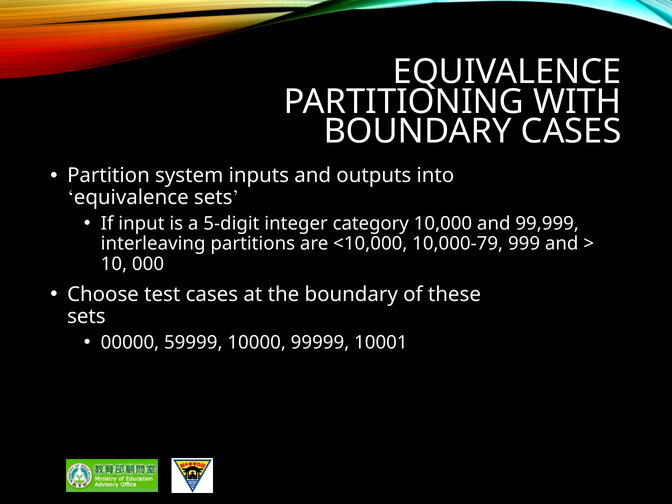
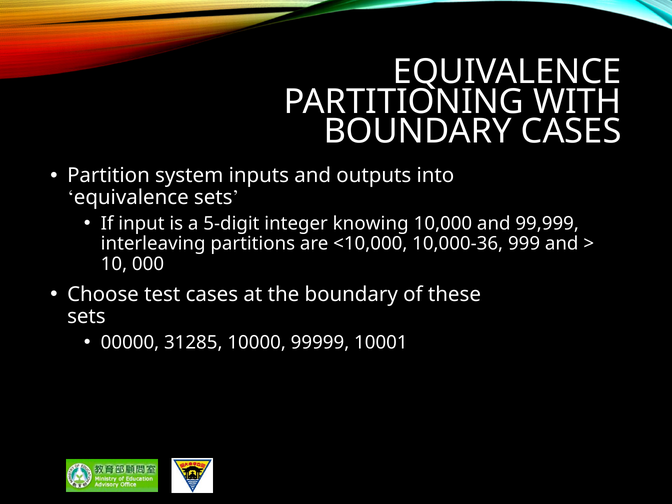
category: category -> knowing
10,000-79: 10,000-79 -> 10,000-36
59999: 59999 -> 31285
